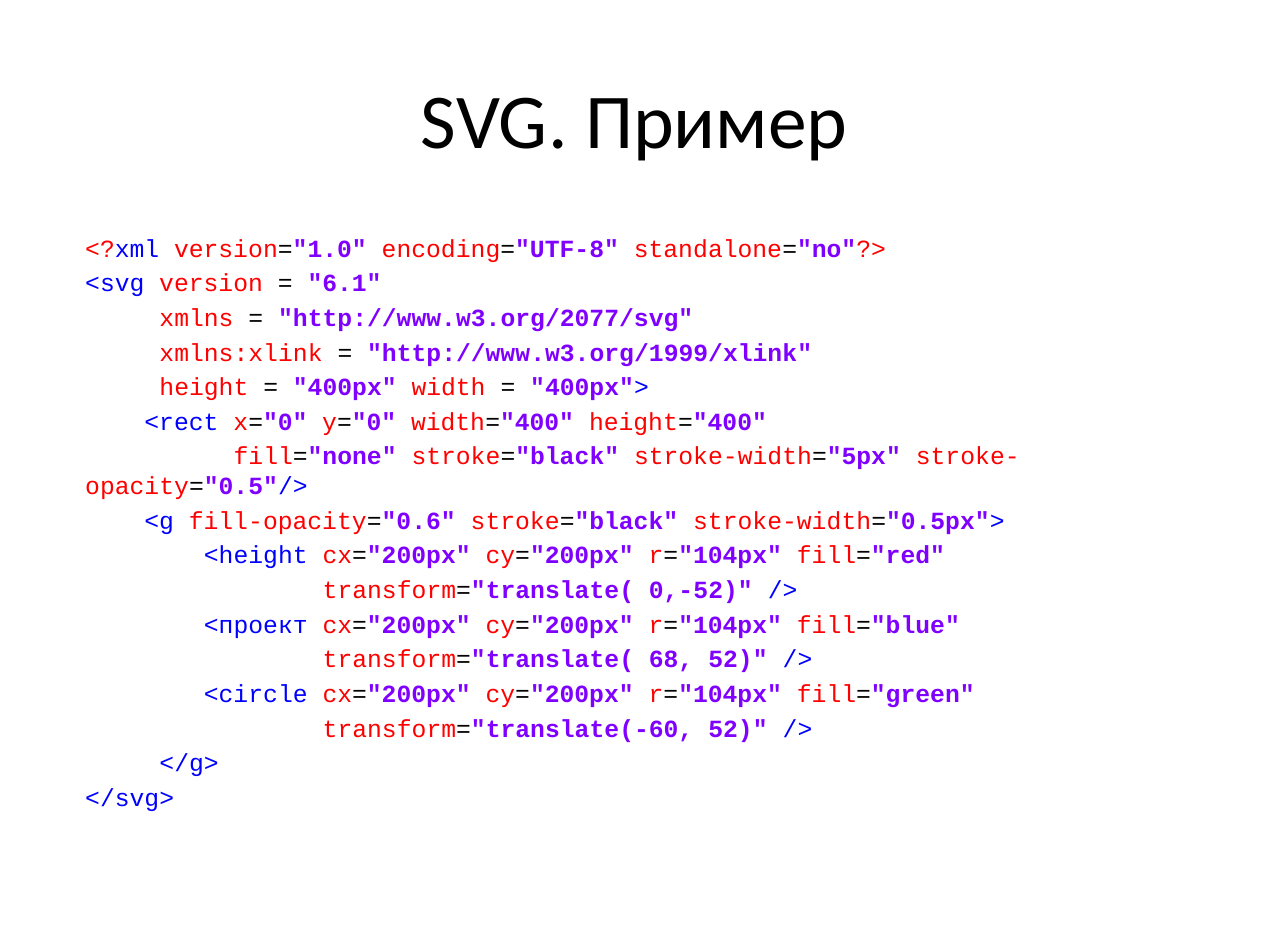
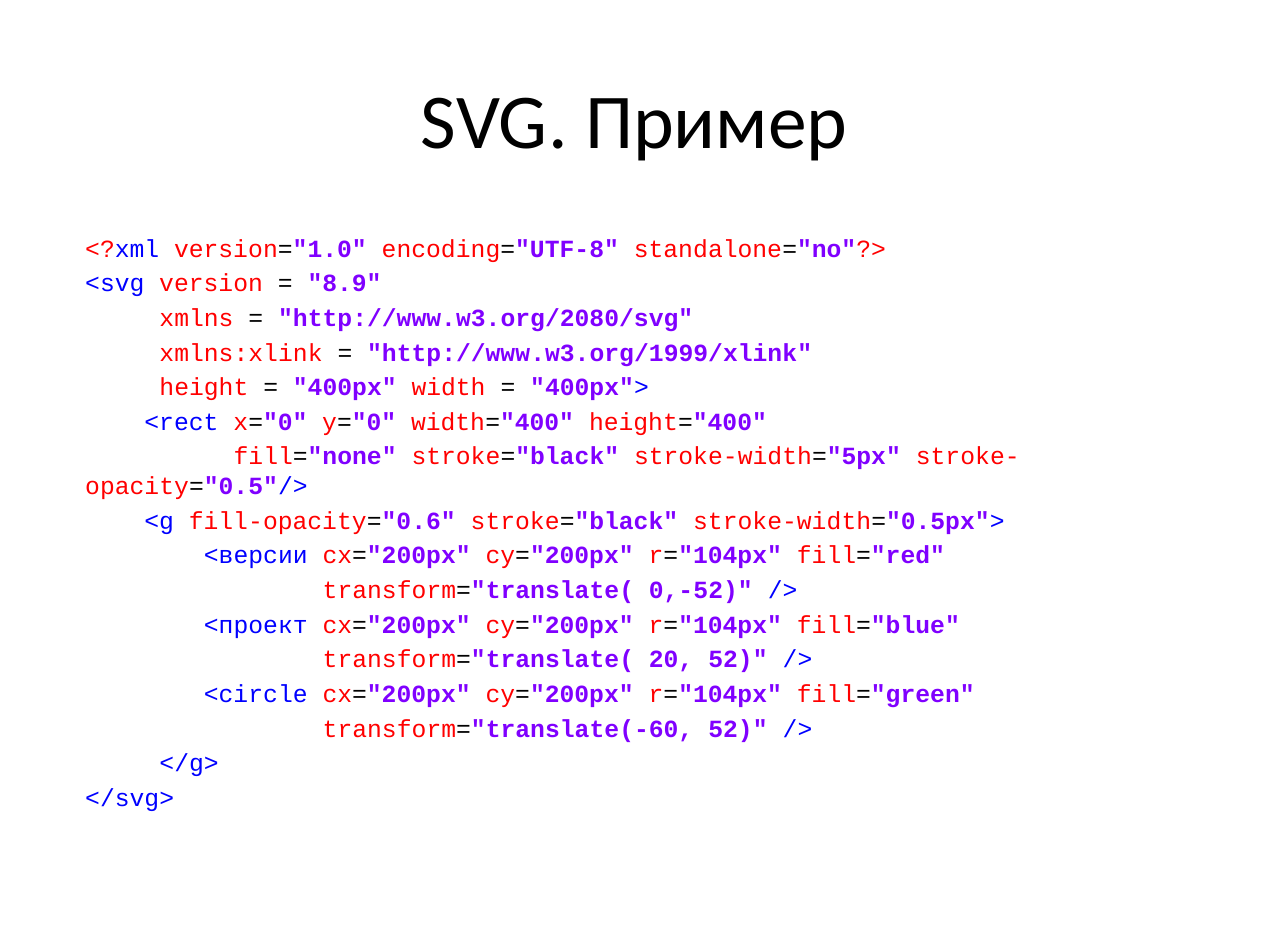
6.1: 6.1 -> 8.9
http://www.w3.org/2077/svg: http://www.w3.org/2077/svg -> http://www.w3.org/2080/svg
<height: <height -> <версии
68: 68 -> 20
